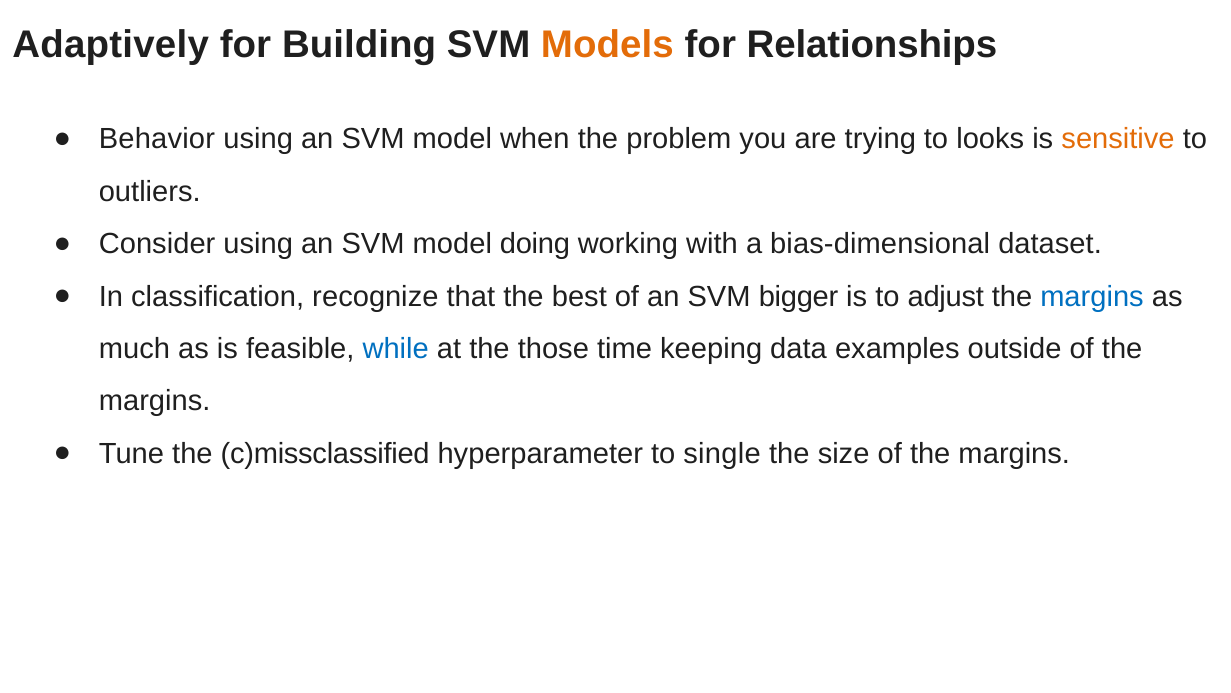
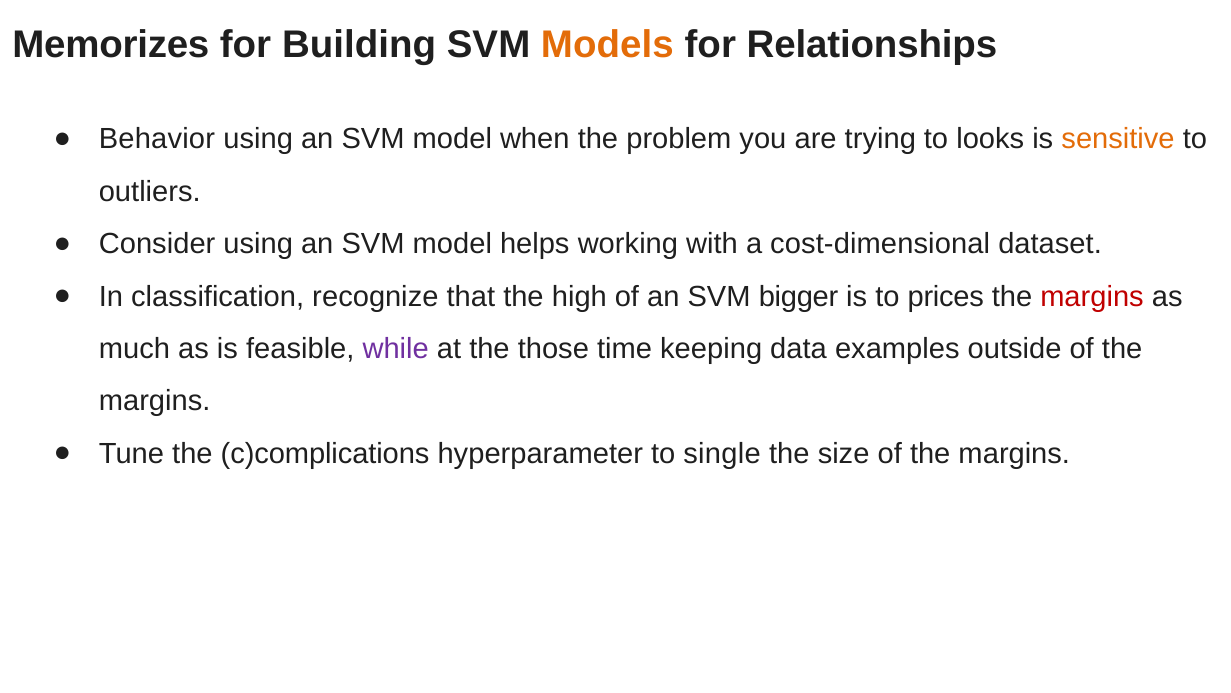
Adaptively: Adaptively -> Memorizes
doing: doing -> helps
bias-dimensional: bias-dimensional -> cost-dimensional
best: best -> high
adjust: adjust -> prices
margins at (1092, 296) colour: blue -> red
while colour: blue -> purple
c)missclassified: c)missclassified -> c)complications
